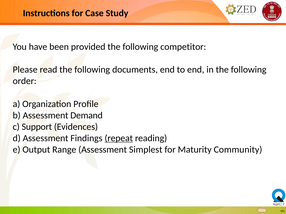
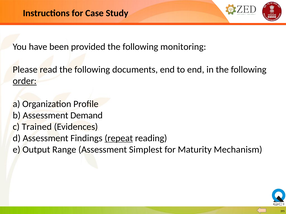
competitor: competitor -> monitoring
order underline: none -> present
Support: Support -> Trained
Community: Community -> Mechanism
